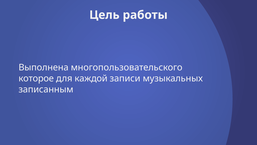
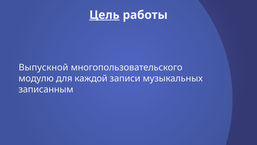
Цель underline: none -> present
Выполнена: Выполнена -> Выпускной
которое: которое -> модулю
